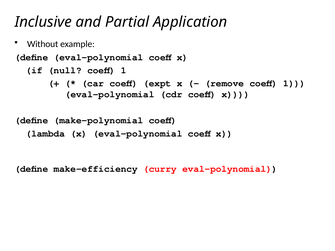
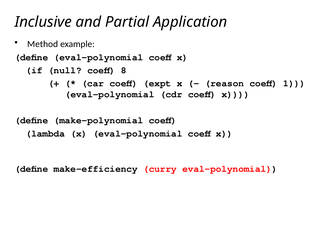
Without: Without -> Method
null coeff 1: 1 -> 8
remove: remove -> reason
